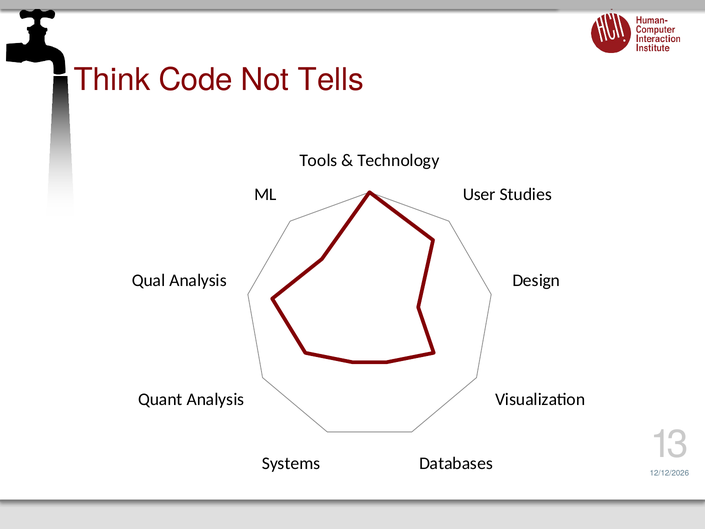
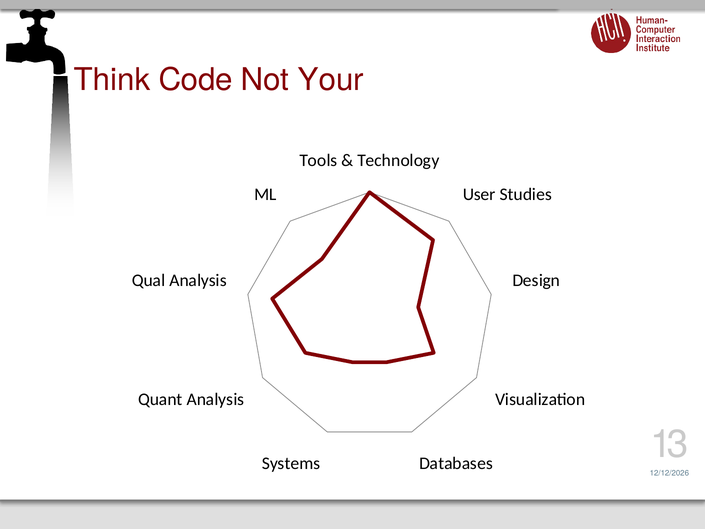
Tells: Tells -> Your
